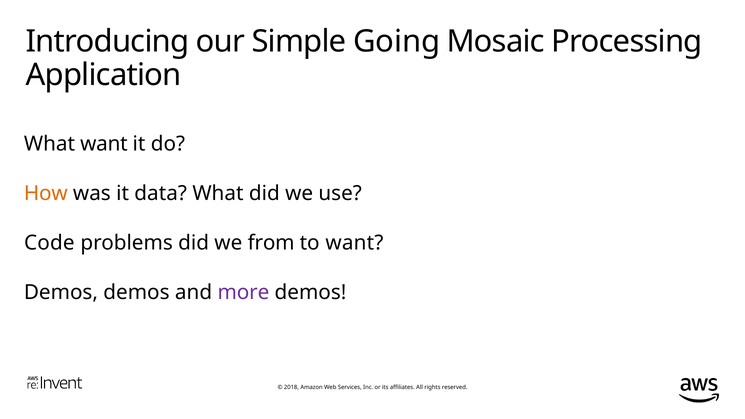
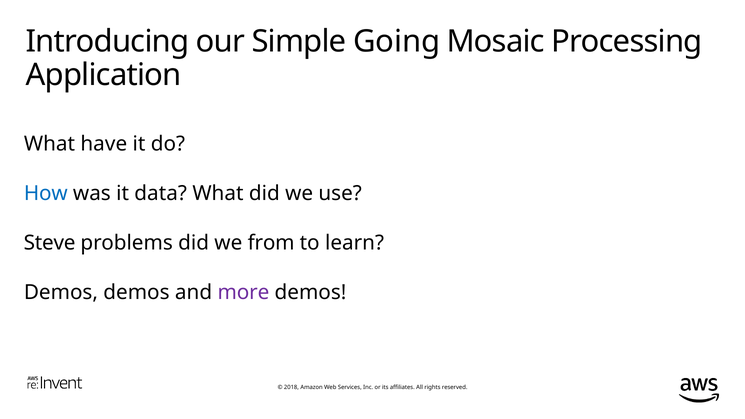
What want: want -> have
How colour: orange -> blue
Code: Code -> Steve
to want: want -> learn
